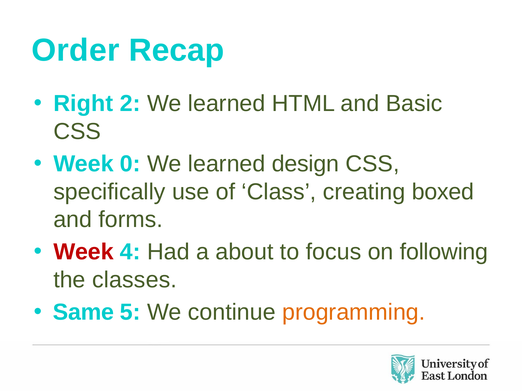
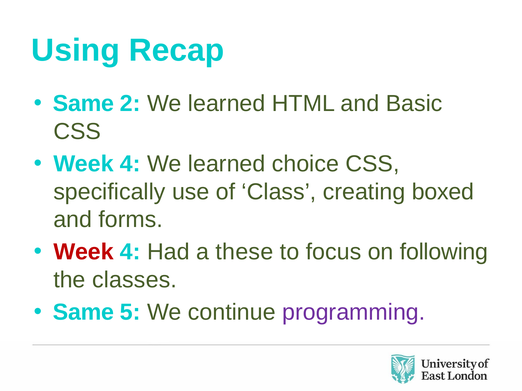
Order: Order -> Using
Right at (83, 104): Right -> Same
0 at (130, 164): 0 -> 4
design: design -> choice
about: about -> these
programming colour: orange -> purple
